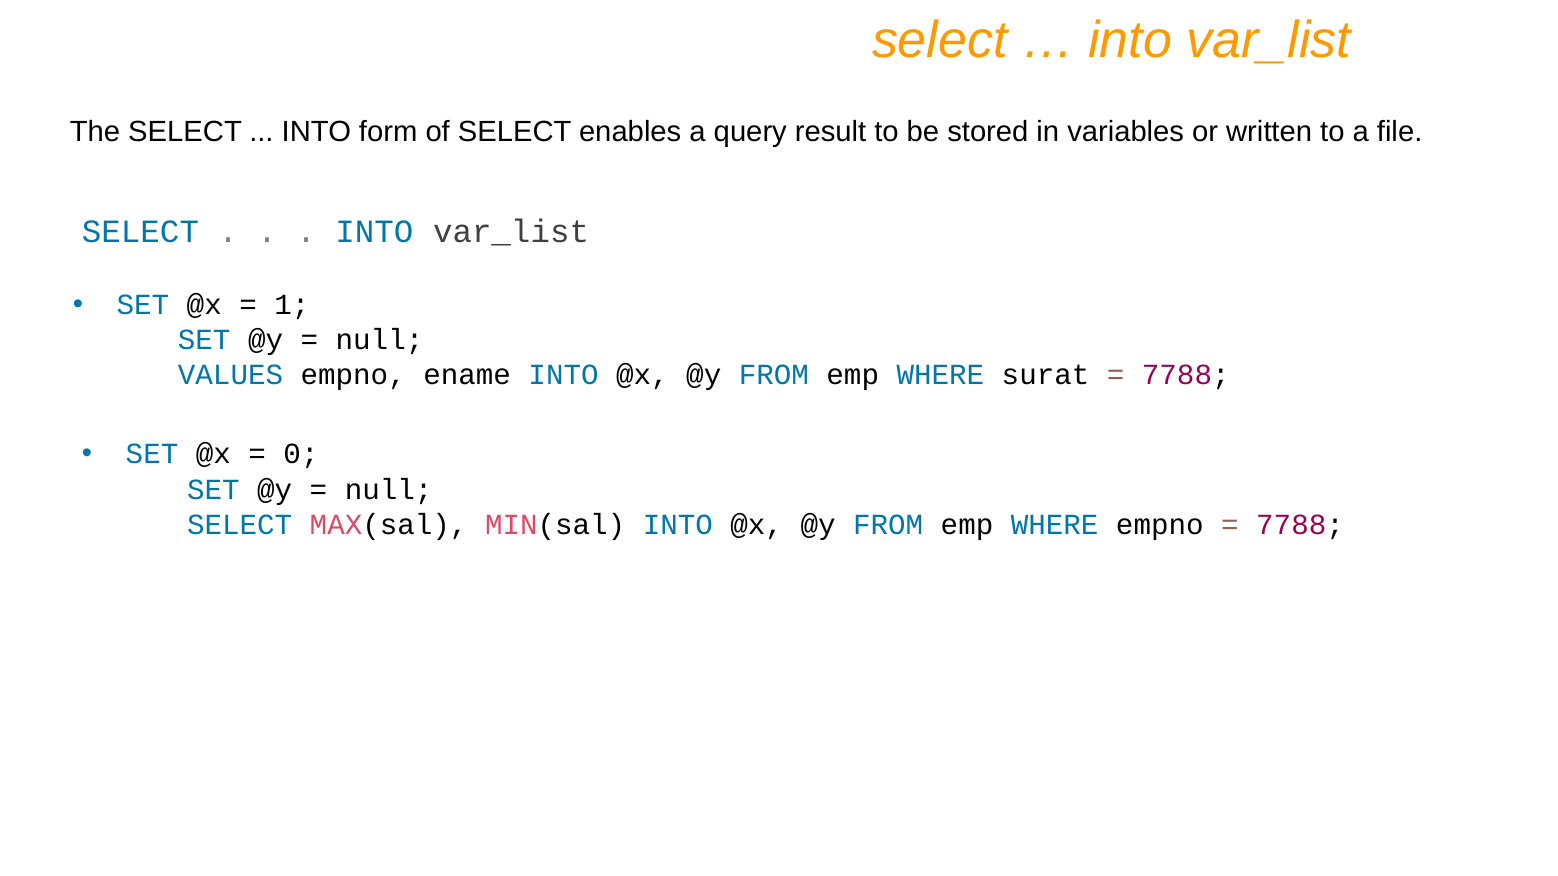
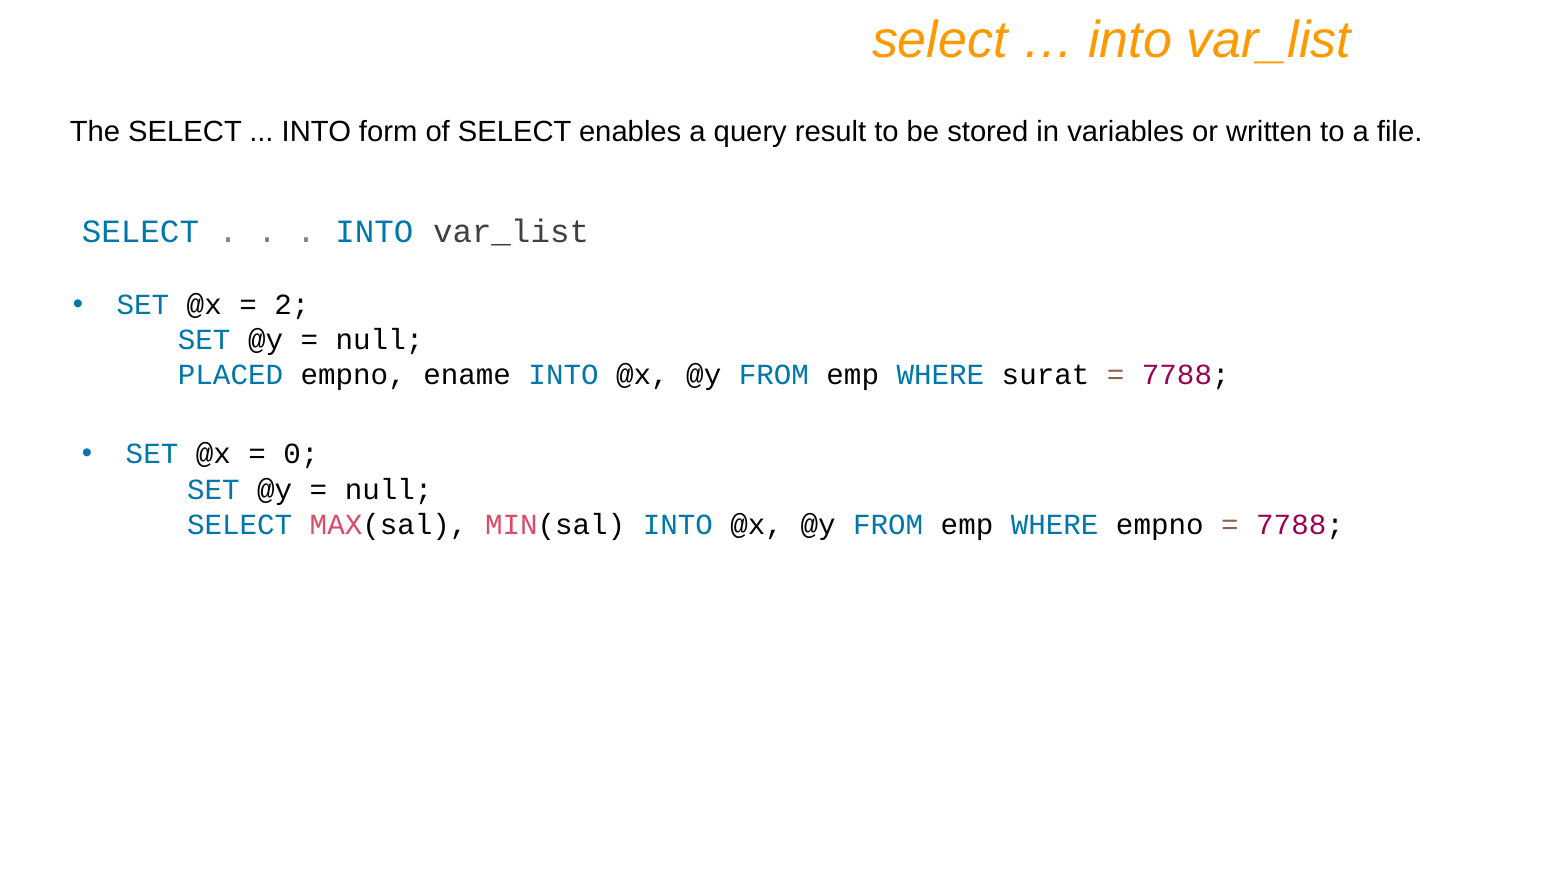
1: 1 -> 2
VALUES: VALUES -> PLACED
